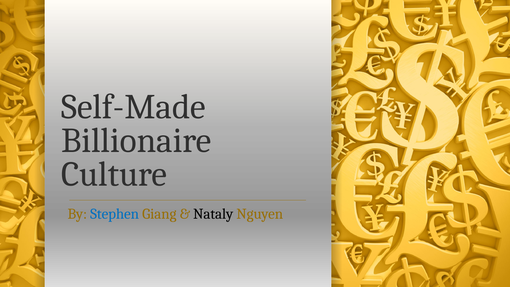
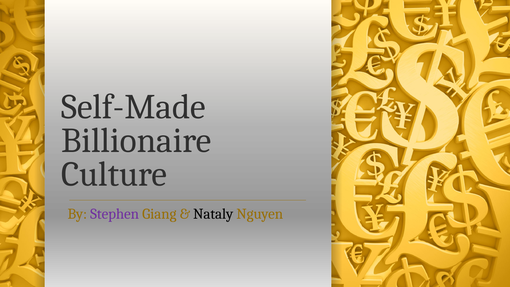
Stephen colour: blue -> purple
